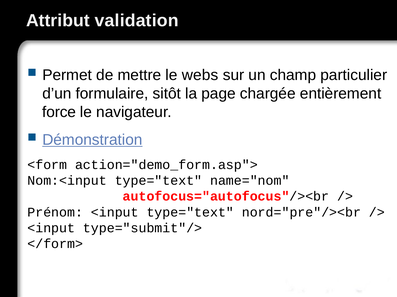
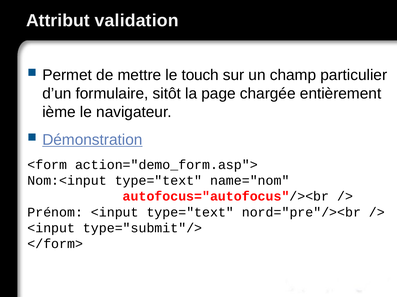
webs: webs -> touch
force: force -> ième
